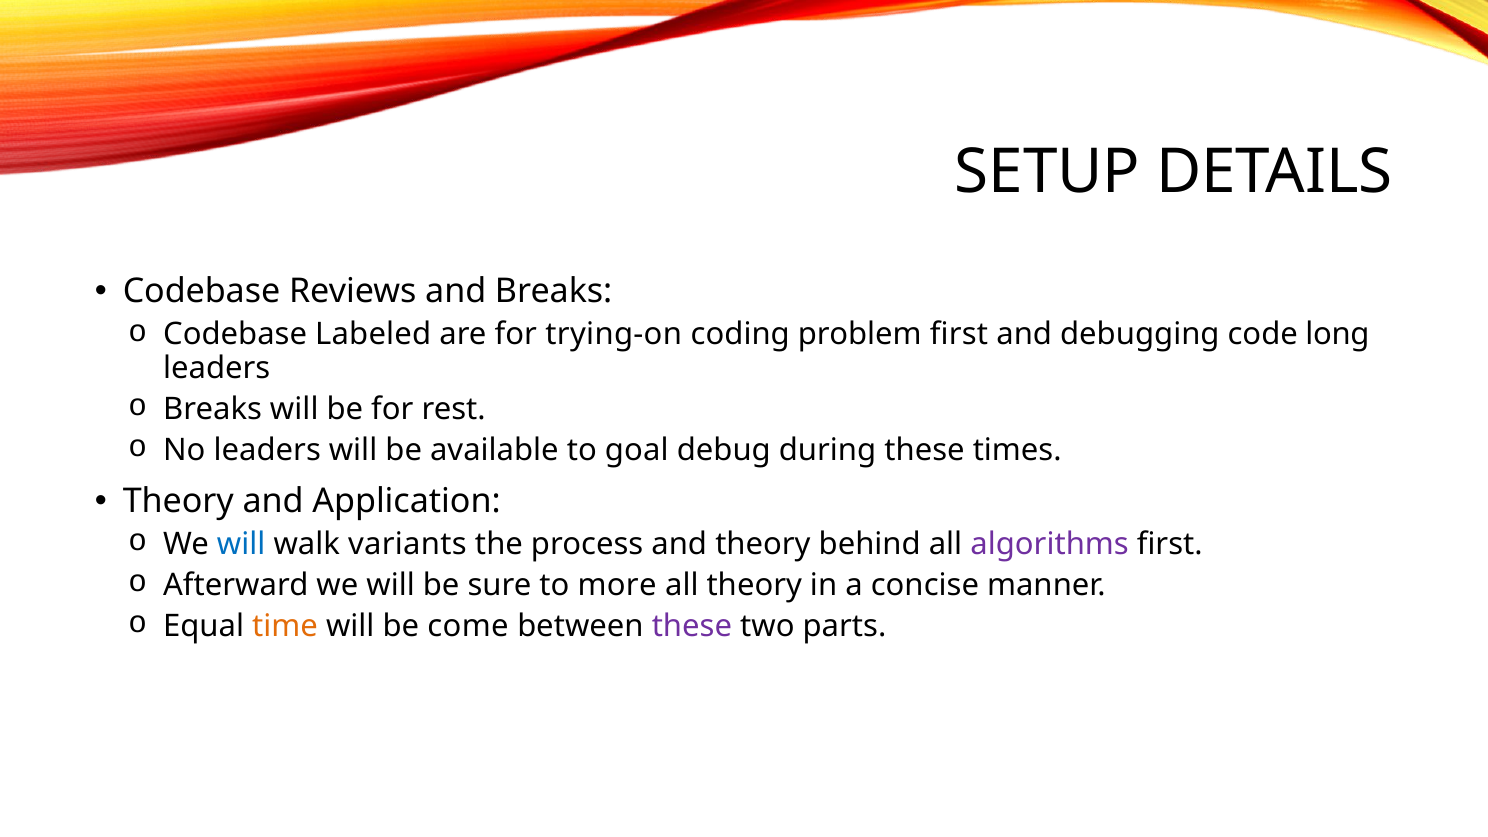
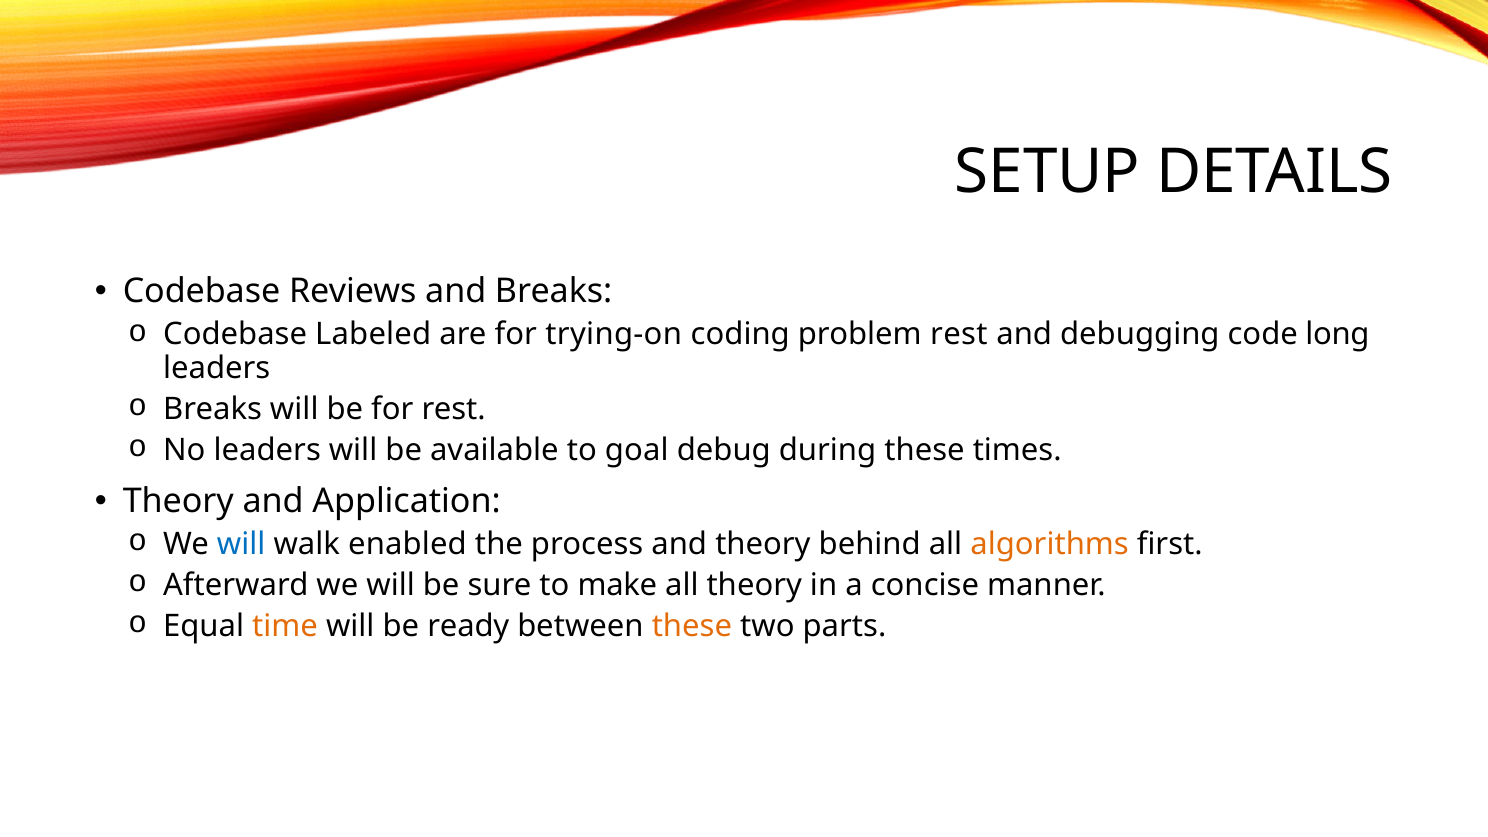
problem first: first -> rest
variants: variants -> enabled
algorithms colour: purple -> orange
more: more -> make
come: come -> ready
these at (692, 626) colour: purple -> orange
